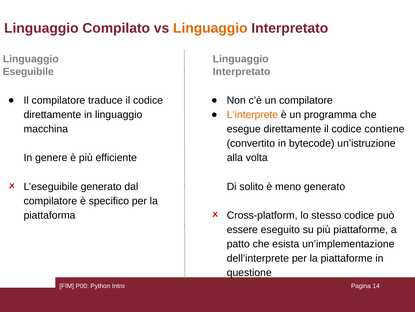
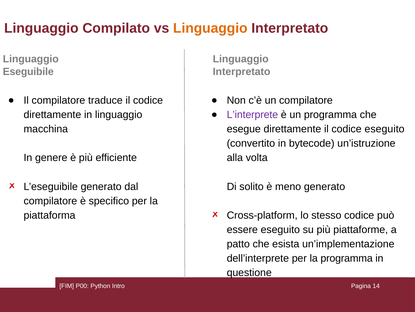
L’interprete colour: orange -> purple
codice contiene: contiene -> eseguito
la piattaforme: piattaforme -> programma
